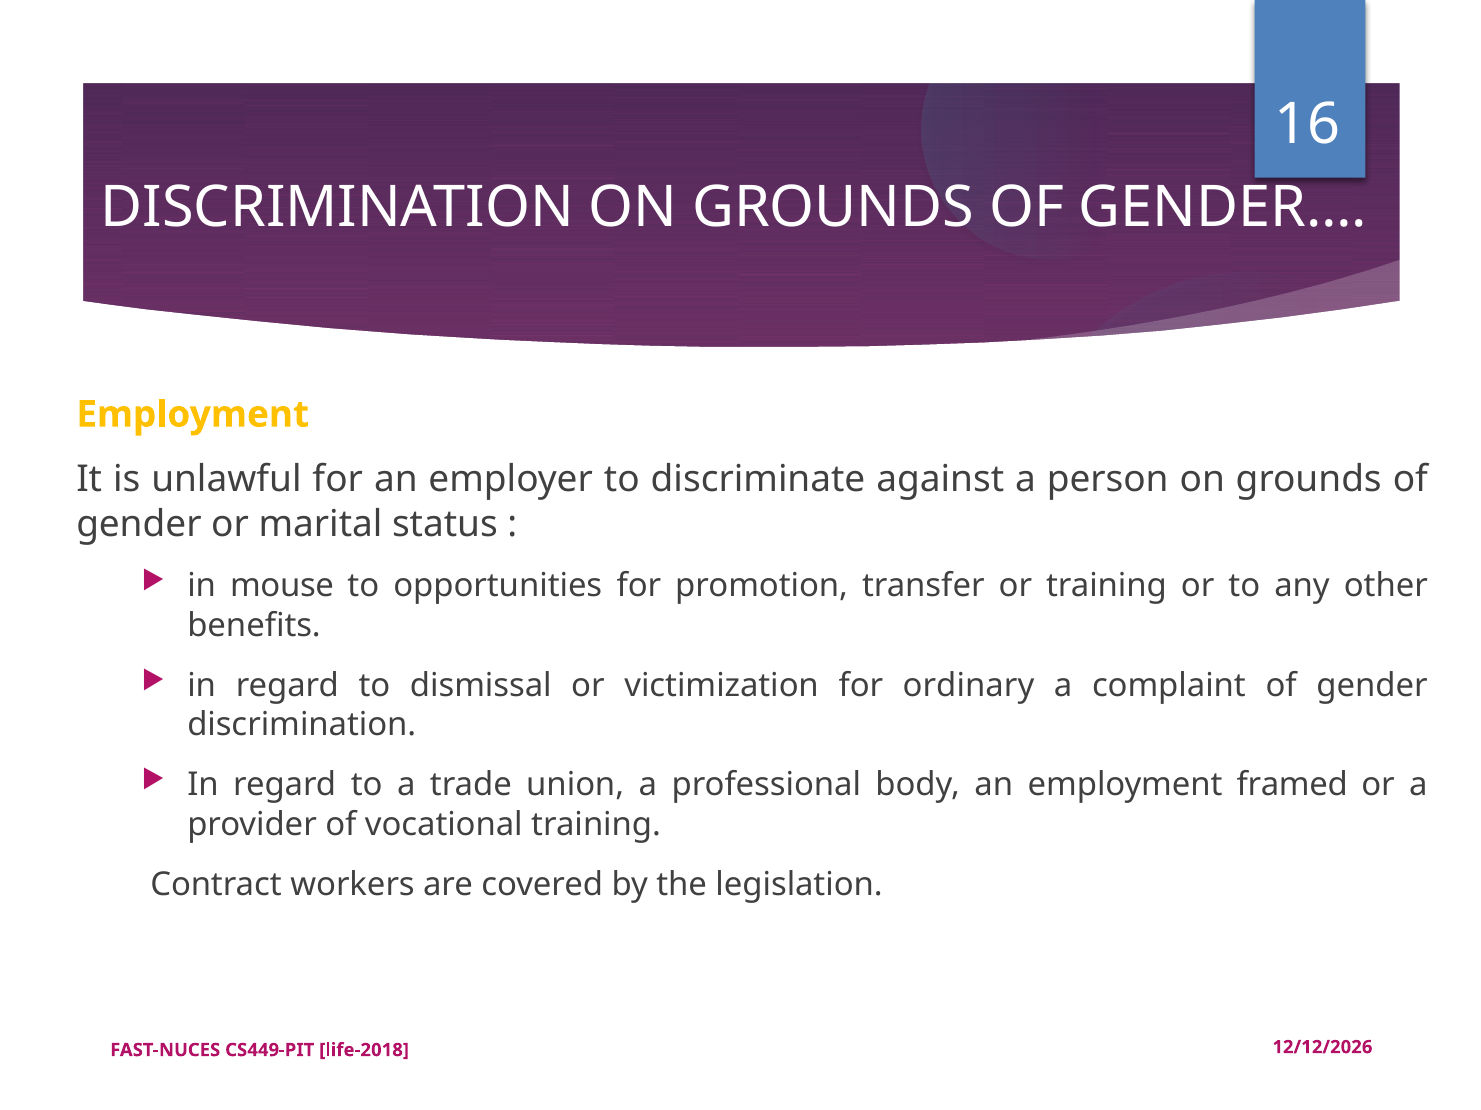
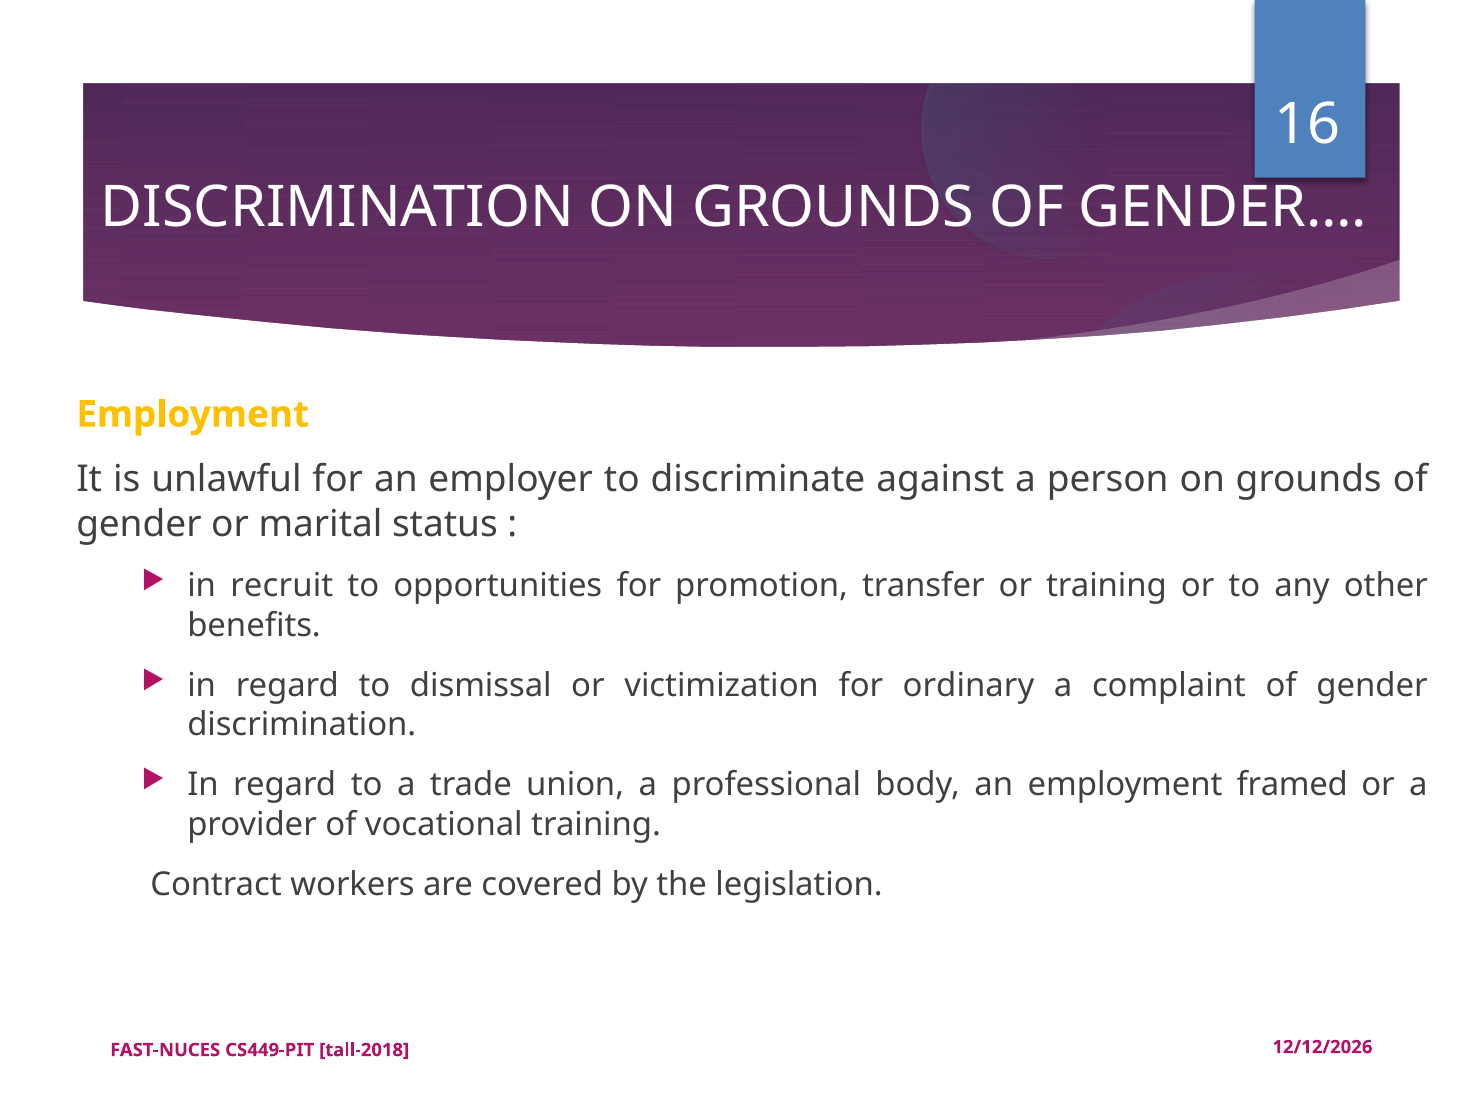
mouse: mouse -> recruit
life-2018: life-2018 -> tall-2018
